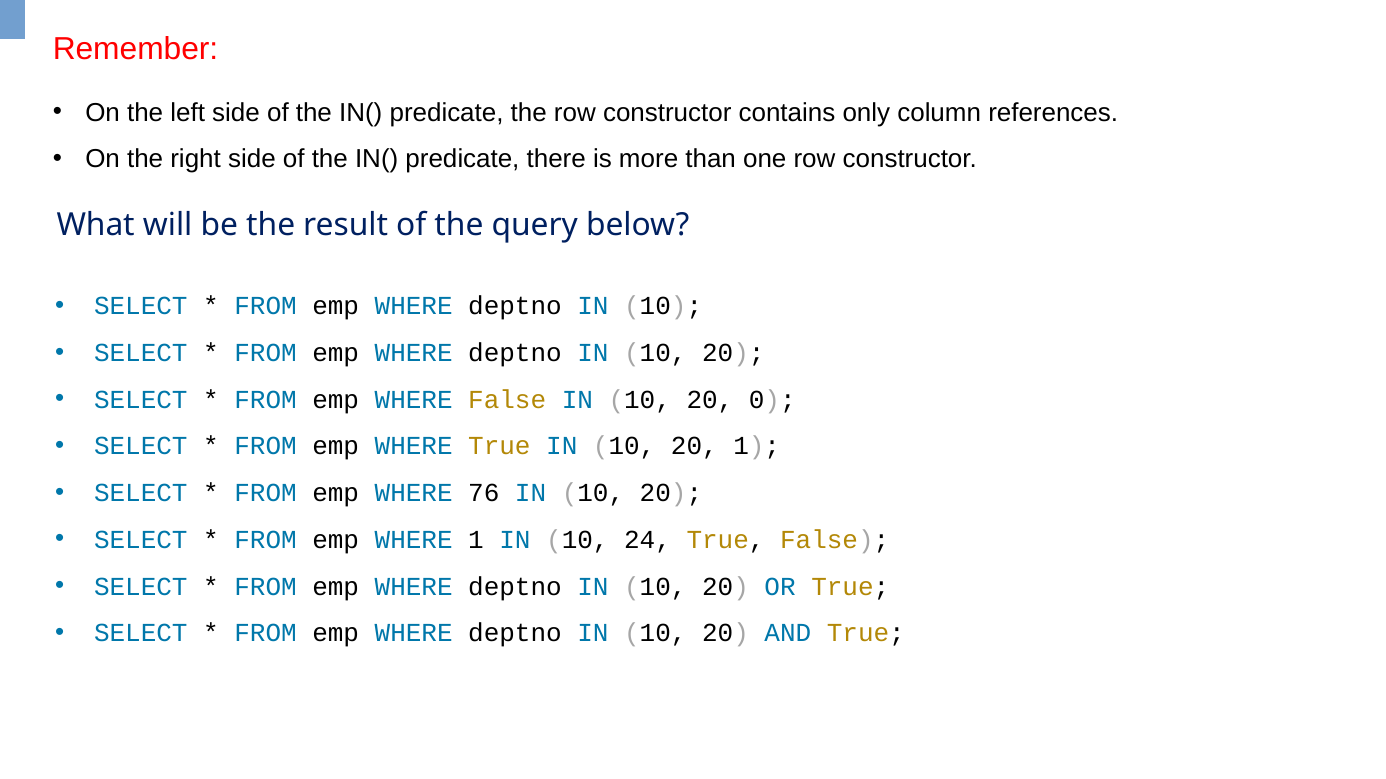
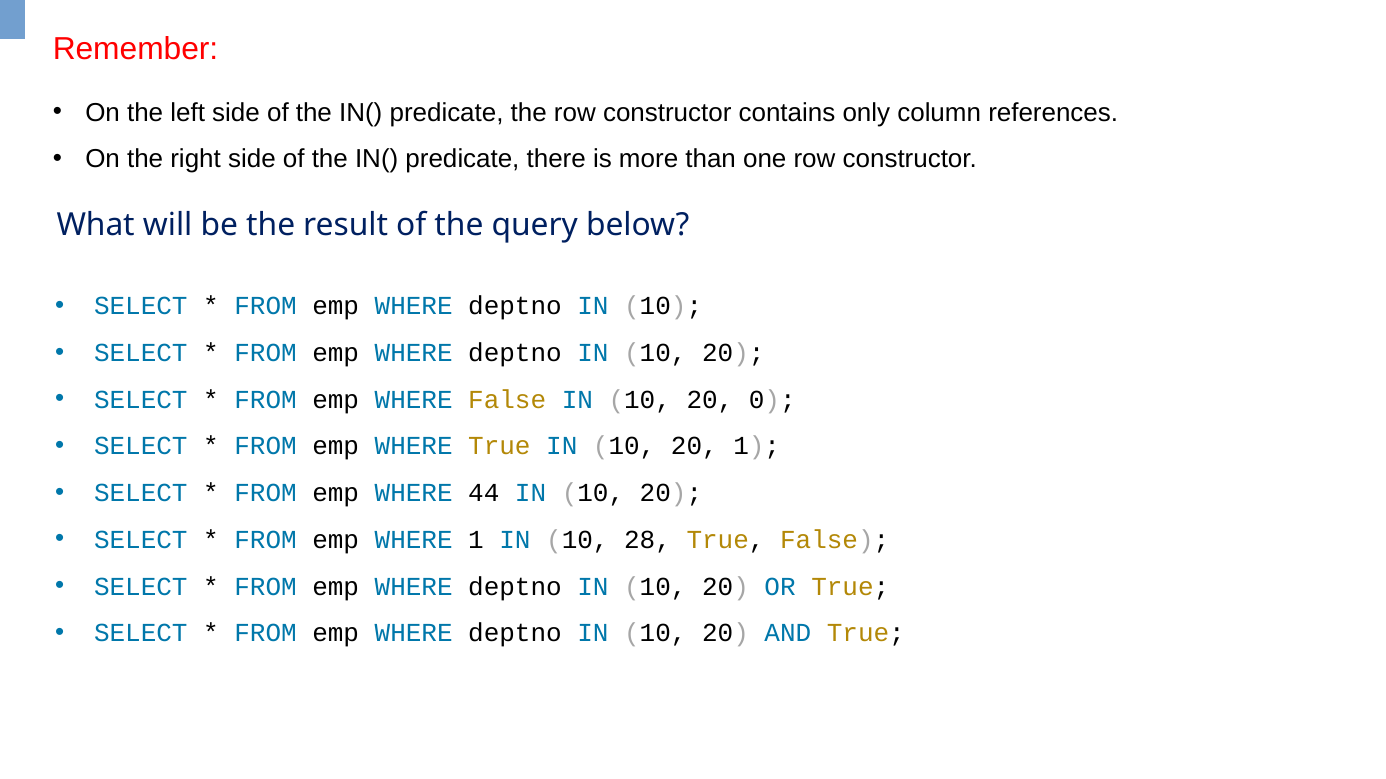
76: 76 -> 44
24: 24 -> 28
